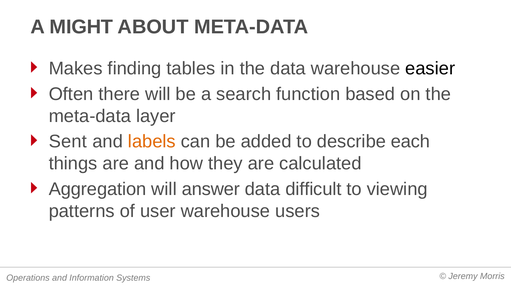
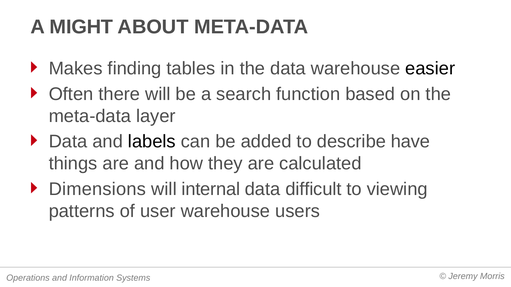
Sent at (68, 142): Sent -> Data
labels colour: orange -> black
each: each -> have
Aggregation: Aggregation -> Dimensions
answer: answer -> internal
